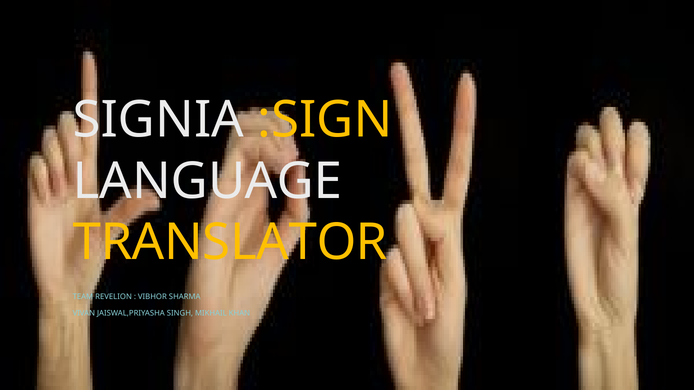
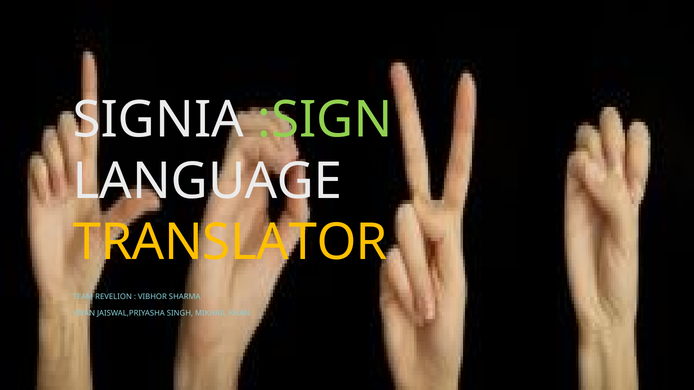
:SIGN colour: yellow -> light green
